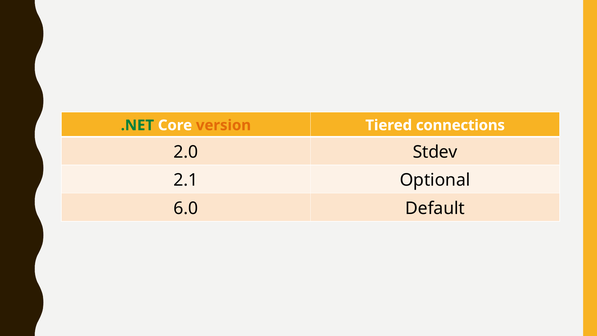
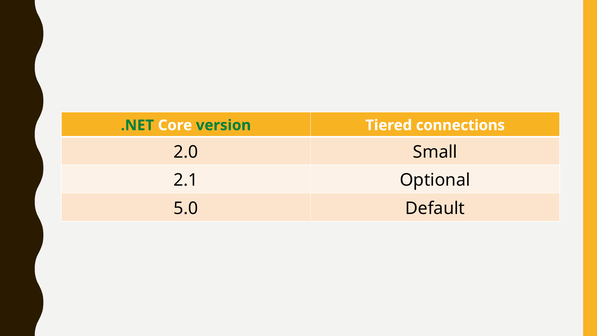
version colour: orange -> green
Stdev: Stdev -> Small
6.0: 6.0 -> 5.0
